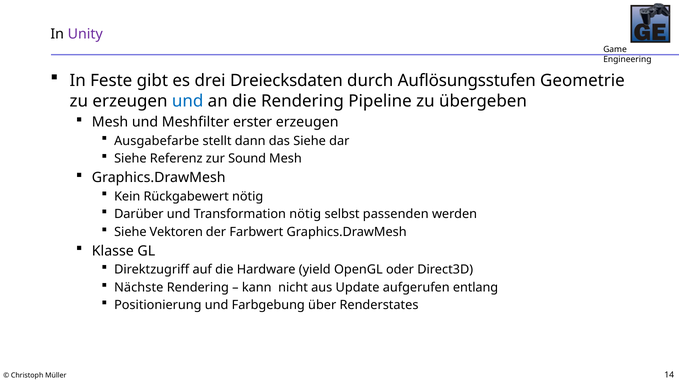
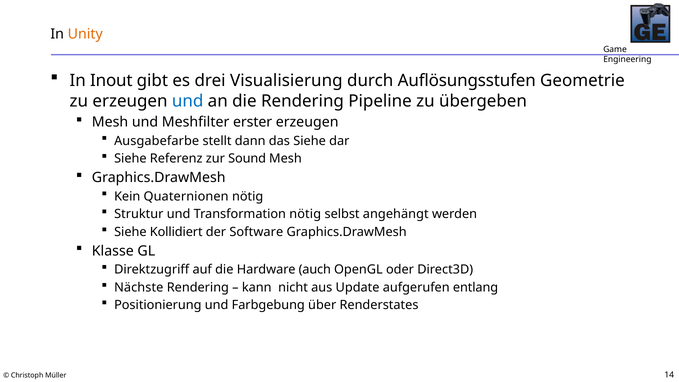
Unity colour: purple -> orange
Feste: Feste -> Inout
Dreiecksdaten: Dreiecksdaten -> Visualisierung
Rückgabewert: Rückgabewert -> Quaternionen
Darüber: Darüber -> Struktur
passenden: passenden -> angehängt
Vektoren: Vektoren -> Kollidiert
Farbwert: Farbwert -> Software
yield: yield -> auch
